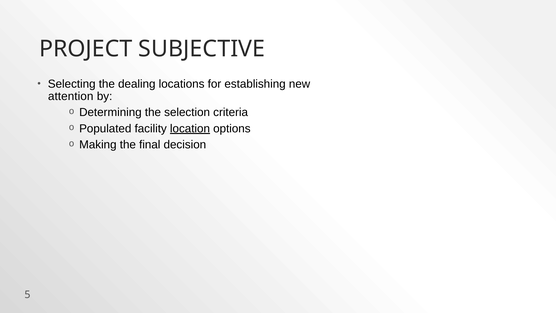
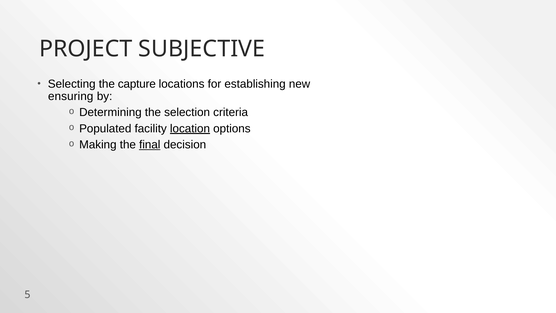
dealing: dealing -> capture
attention: attention -> ensuring
final underline: none -> present
